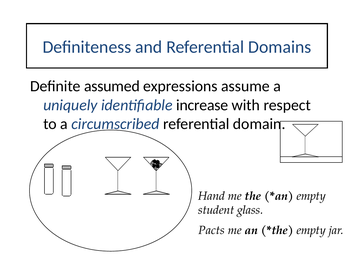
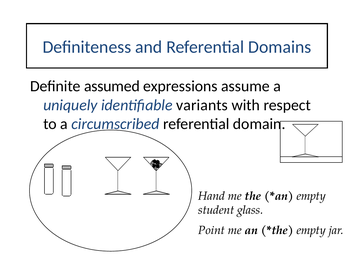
increase: increase -> variants
Pacts: Pacts -> Point
